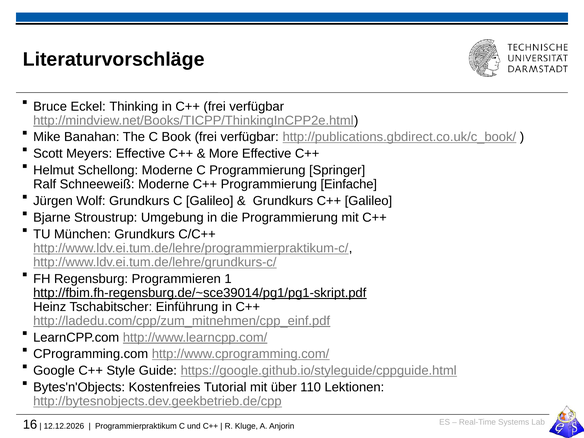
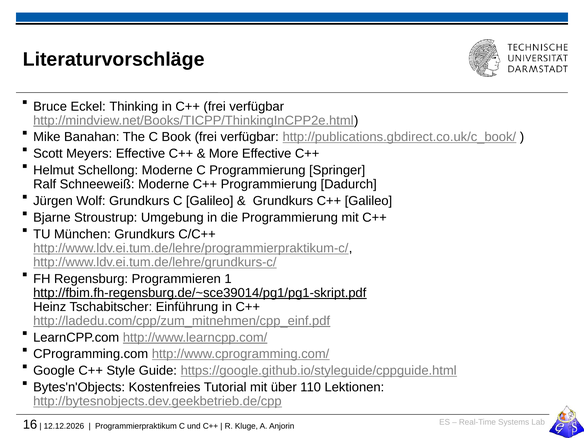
Einfache: Einfache -> Dadurch
